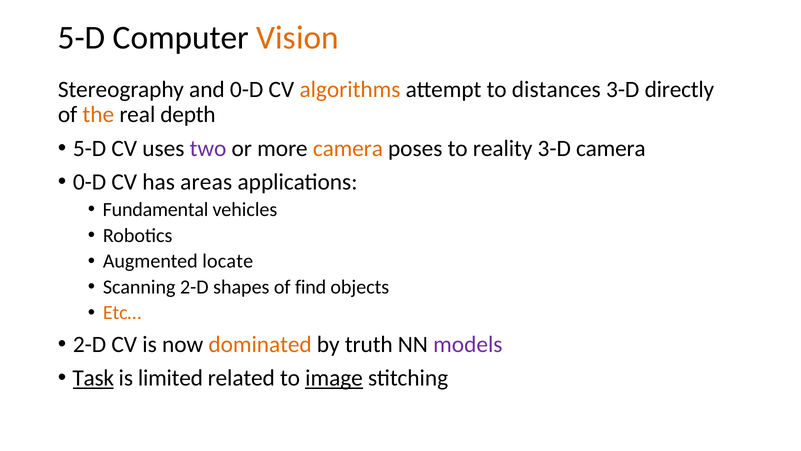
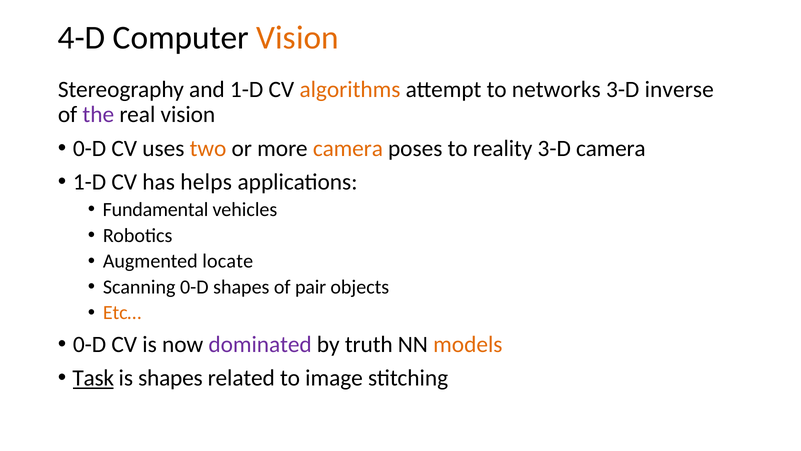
5-D at (82, 38): 5-D -> 4-D
and 0-D: 0-D -> 1-D
distances: distances -> networks
directly: directly -> inverse
the colour: orange -> purple
real depth: depth -> vision
5-D at (90, 148): 5-D -> 0-D
two colour: purple -> orange
0-D at (90, 182): 0-D -> 1-D
areas: areas -> helps
Scanning 2-D: 2-D -> 0-D
find: find -> pair
2-D at (90, 344): 2-D -> 0-D
dominated colour: orange -> purple
models colour: purple -> orange
is limited: limited -> shapes
image underline: present -> none
